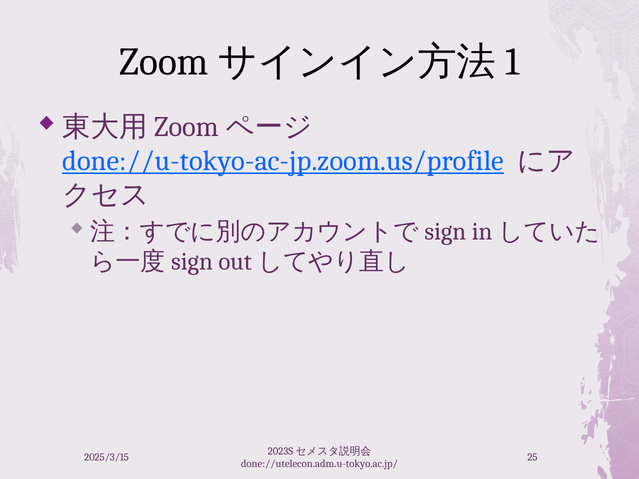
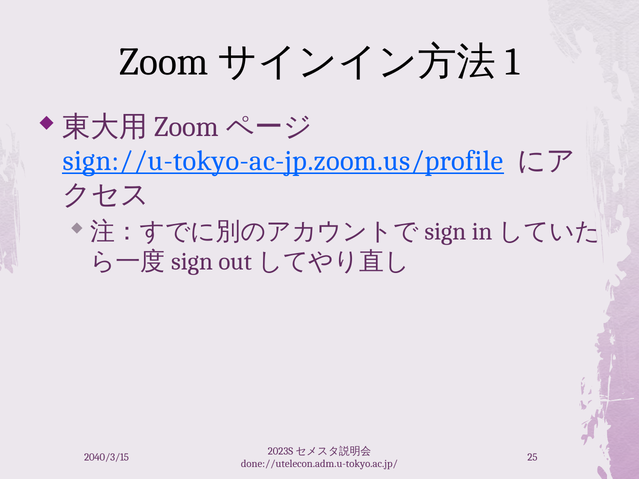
done://u-tokyo-ac-jp.zoom.us/profile: done://u-tokyo-ac-jp.zoom.us/profile -> sign://u-tokyo-ac-jp.zoom.us/profile
2025/3/15: 2025/3/15 -> 2040/3/15
